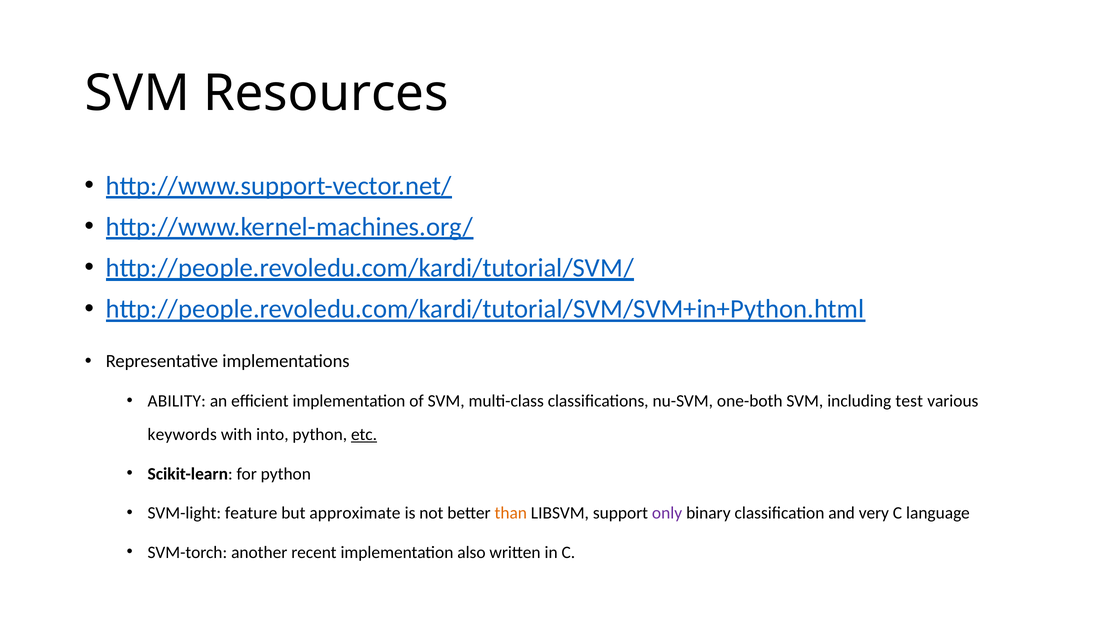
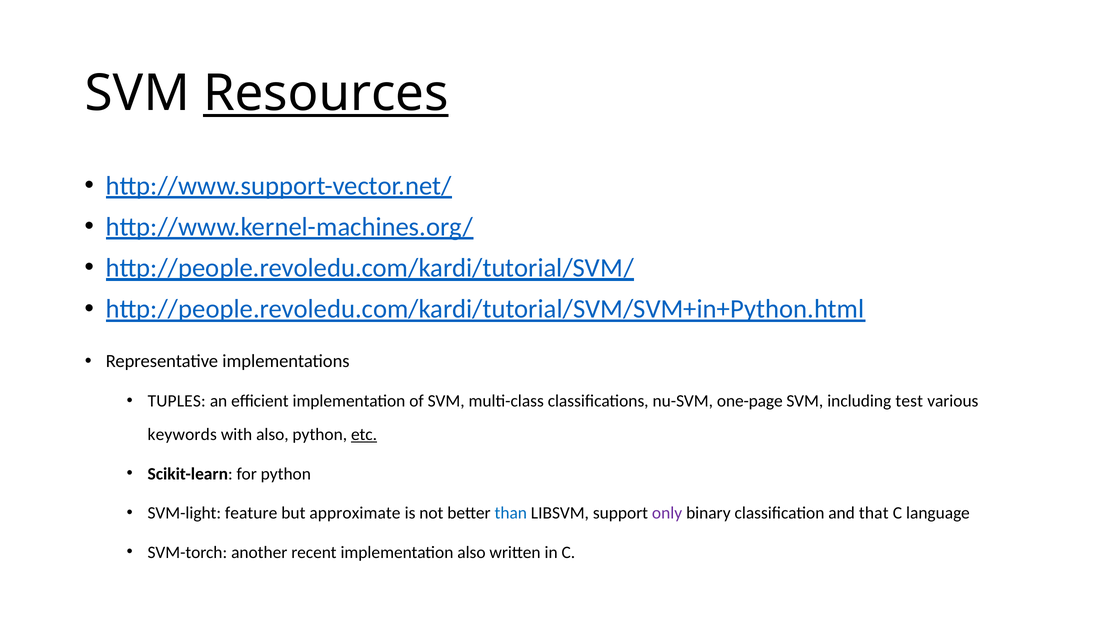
Resources underline: none -> present
ABILITY: ABILITY -> TUPLES
one-both: one-both -> one-page
with into: into -> also
than colour: orange -> blue
very: very -> that
